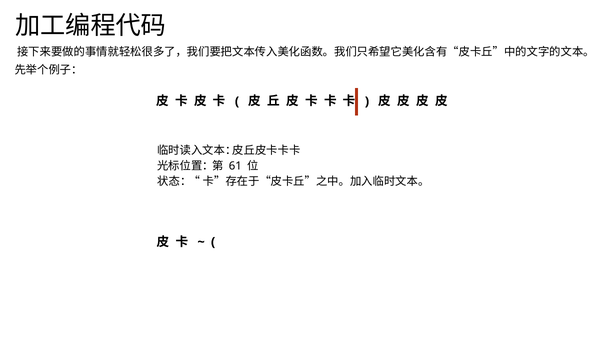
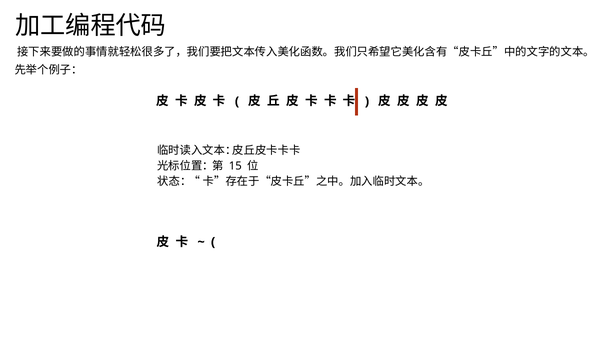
61: 61 -> 15
